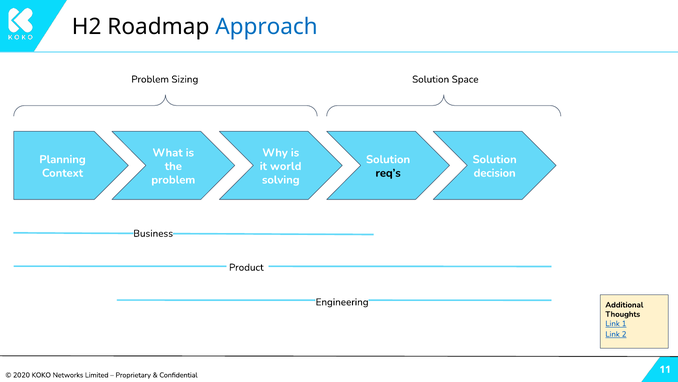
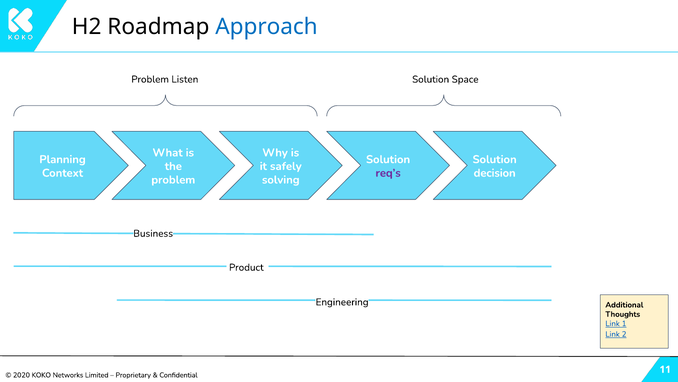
Sizing: Sizing -> Listen
world: world -> safely
req’s colour: black -> purple
